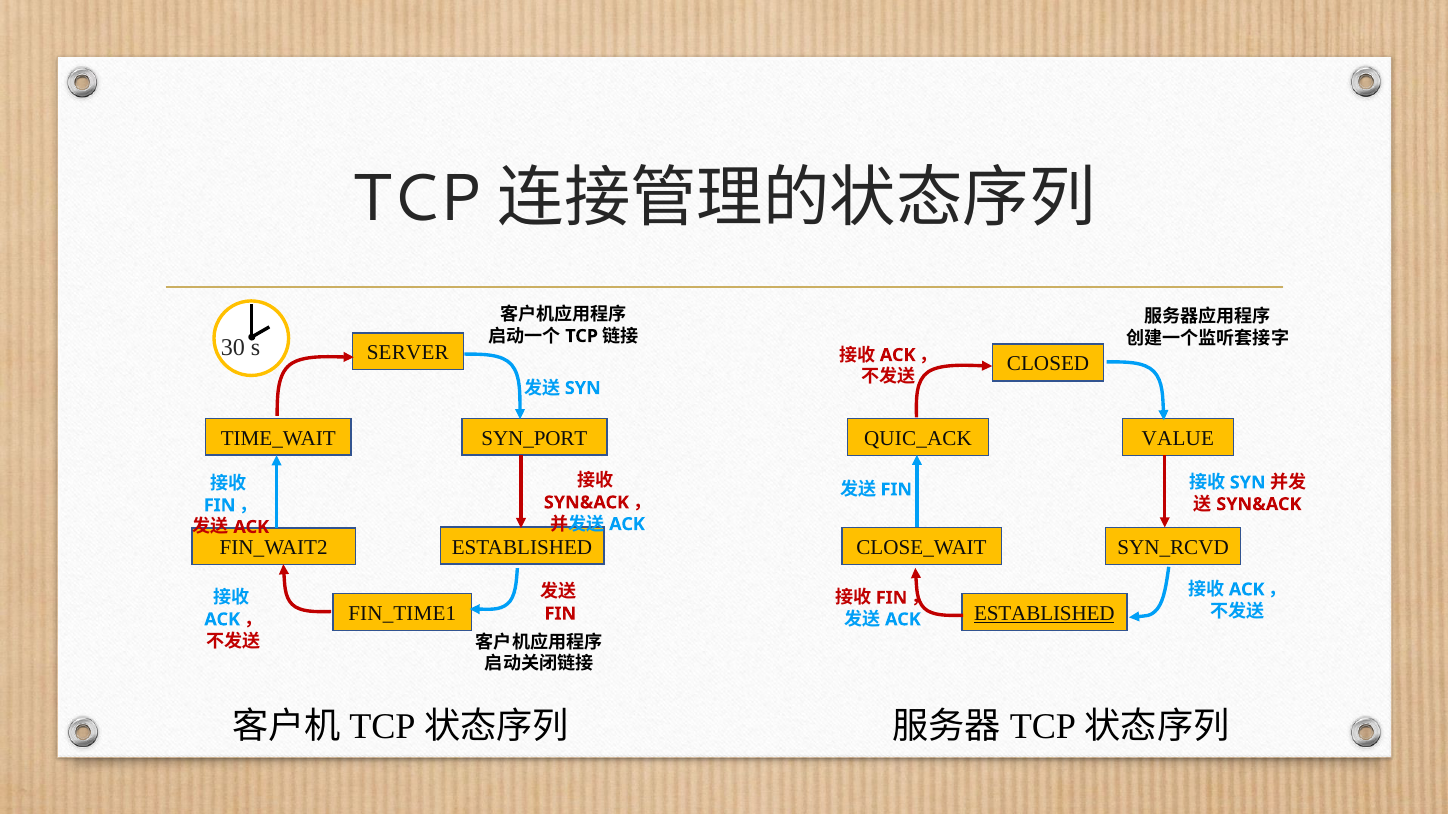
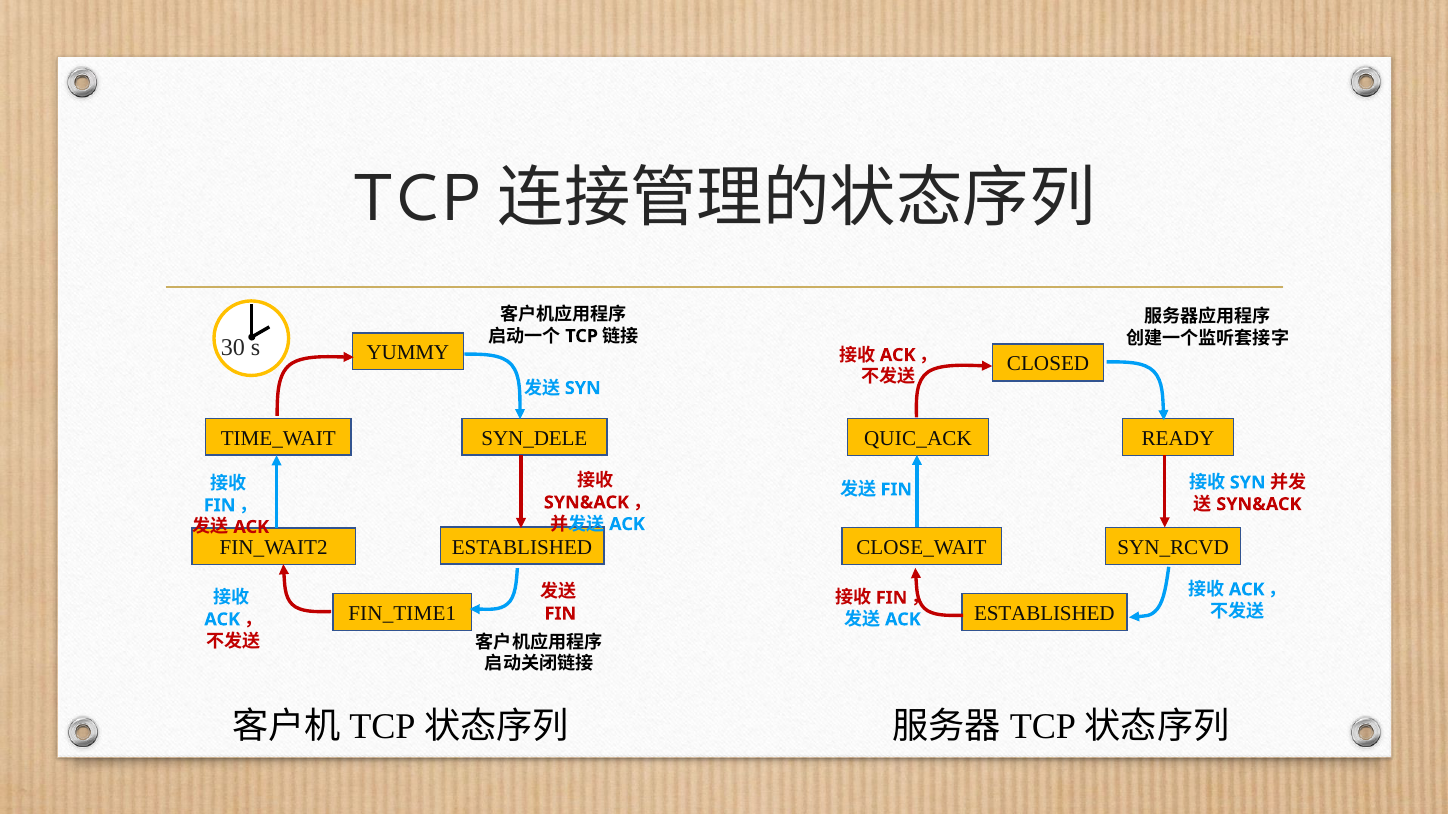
SERVER: SERVER -> YUMMY
SYN_PORT: SYN_PORT -> SYN_DELE
VALUE: VALUE -> READY
ESTABLISHED at (1044, 614) underline: present -> none
